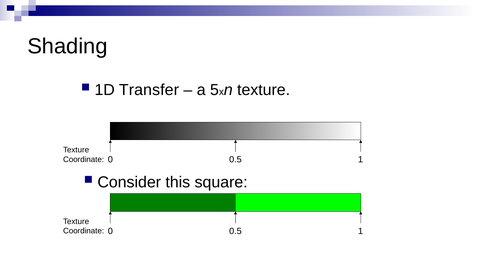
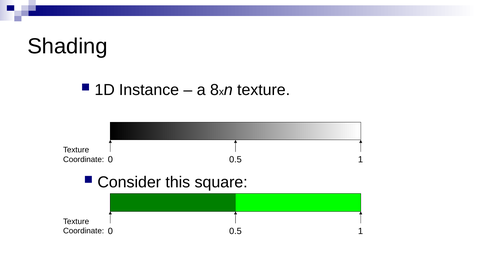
Transfer: Transfer -> Instance
5: 5 -> 8
